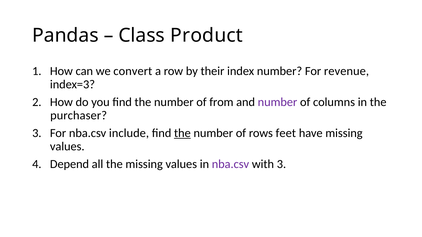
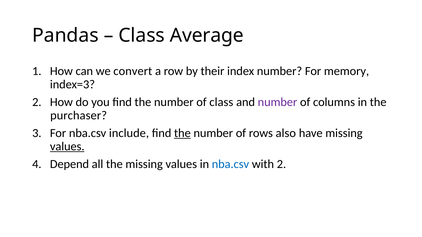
Product: Product -> Average
revenue: revenue -> memory
of from: from -> class
feet: feet -> also
values at (67, 147) underline: none -> present
nba.csv at (230, 164) colour: purple -> blue
with 3: 3 -> 2
